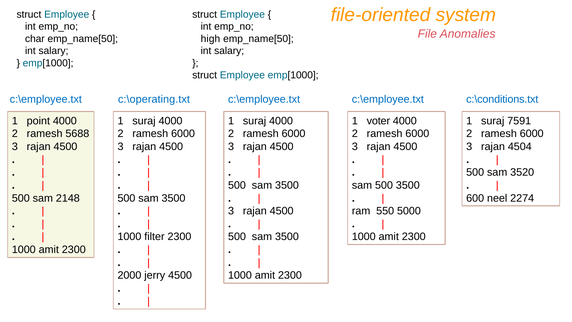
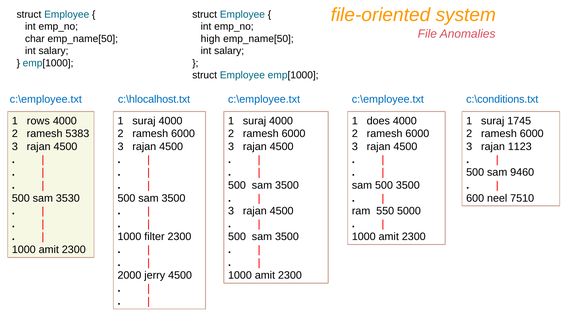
c:\operating.txt: c:\operating.txt -> c:\hlocalhost.txt
point: point -> rows
voter: voter -> does
7591: 7591 -> 1745
5688: 5688 -> 5383
4504: 4504 -> 1123
3520: 3520 -> 9460
2148: 2148 -> 3530
2274: 2274 -> 7510
